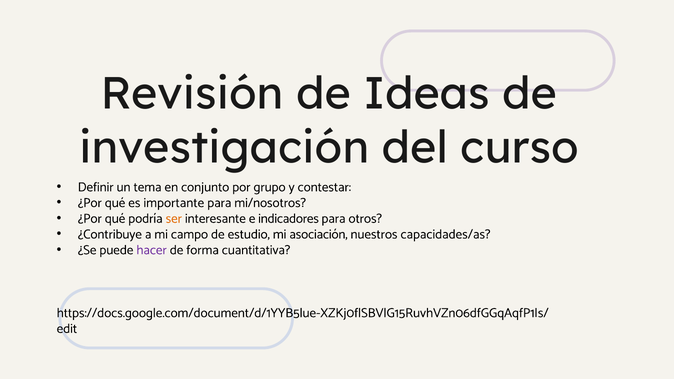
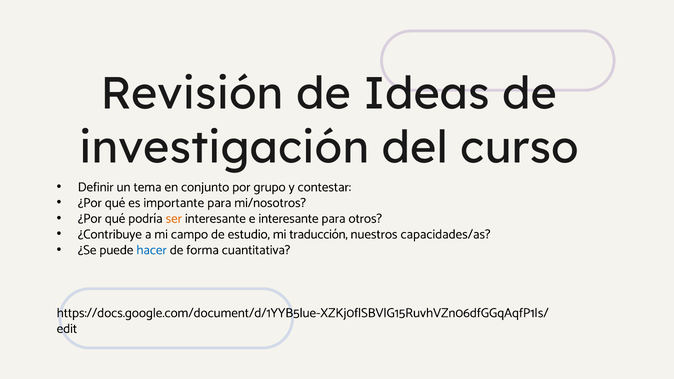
e indicadores: indicadores -> interesante
asociación: asociación -> traducción
hacer colour: purple -> blue
